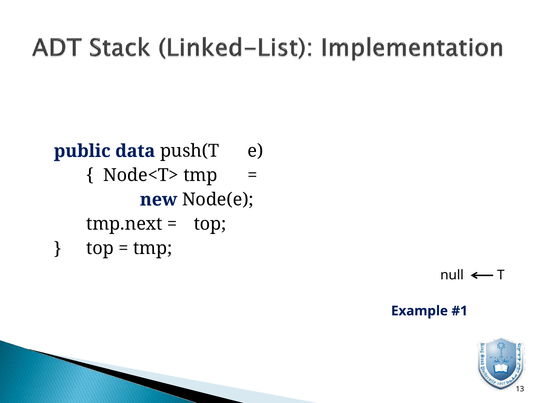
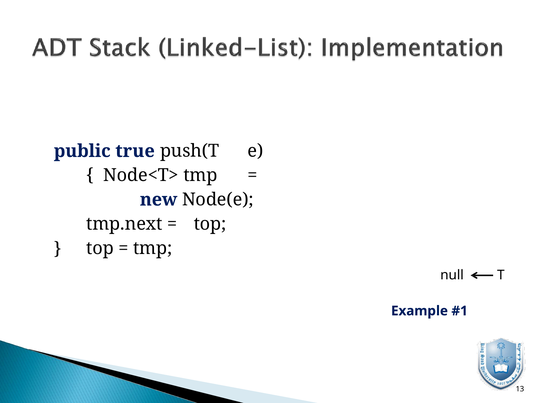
data: data -> true
